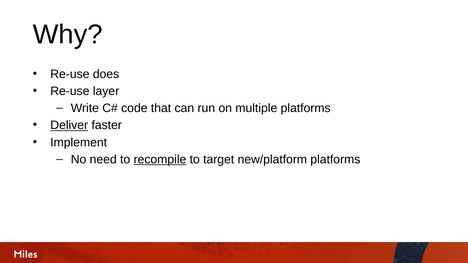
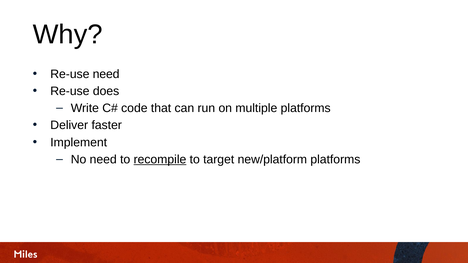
Re-use does: does -> need
layer: layer -> does
Deliver underline: present -> none
